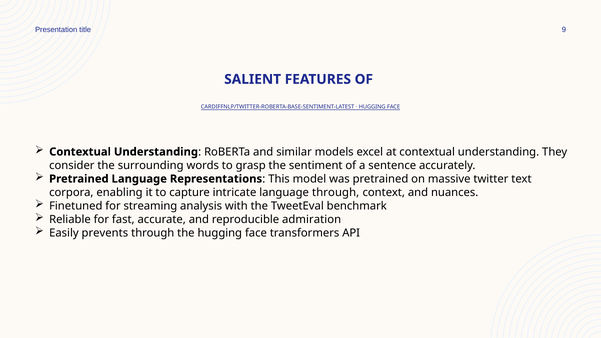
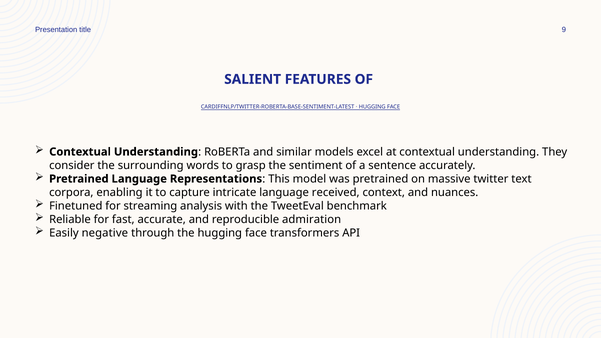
language through: through -> received
prevents: prevents -> negative
